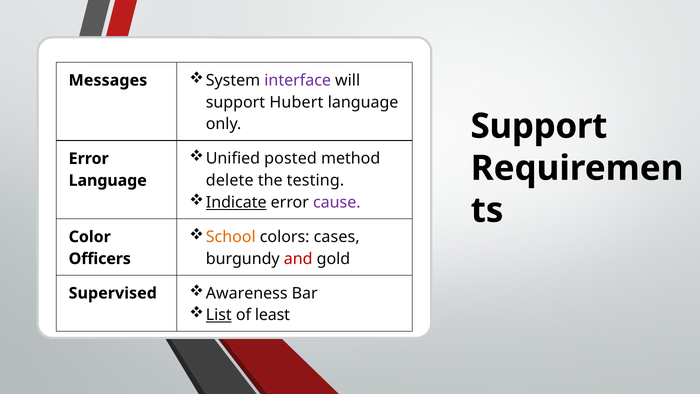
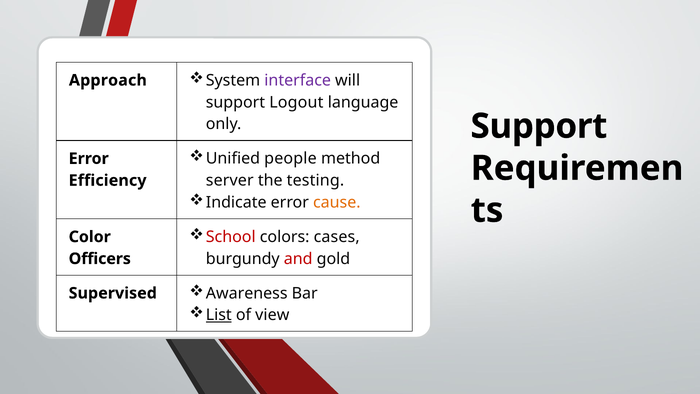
Messages: Messages -> Approach
Hubert: Hubert -> Logout
posted: posted -> people
delete: delete -> server
Language at (108, 180): Language -> Efficiency
Indicate underline: present -> none
cause colour: purple -> orange
School colour: orange -> red
least: least -> view
